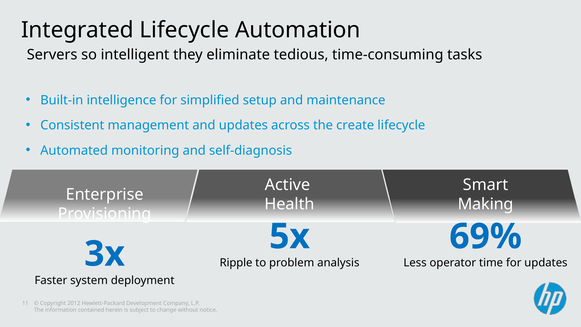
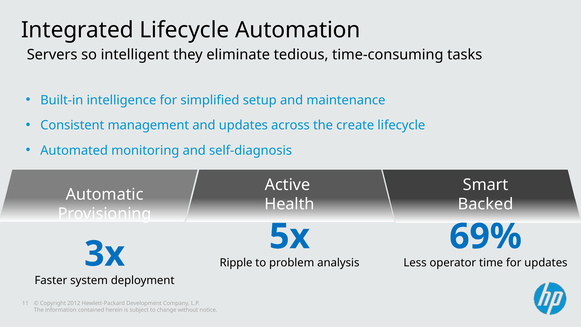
Enterprise: Enterprise -> Automatic
Making: Making -> Backed
